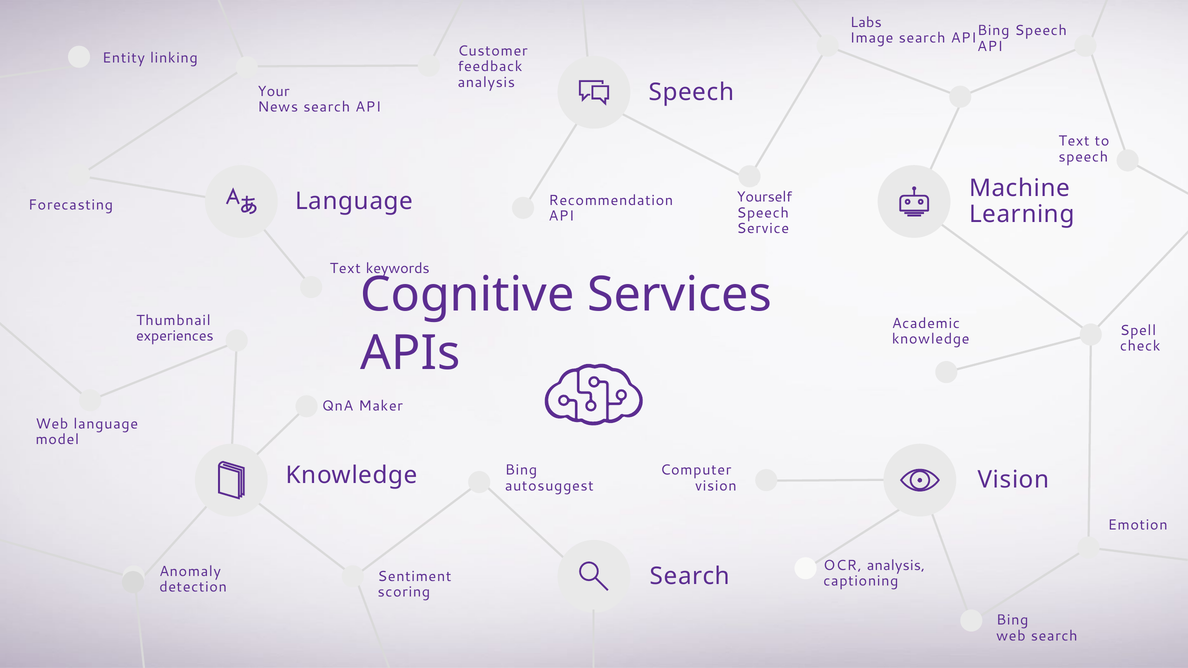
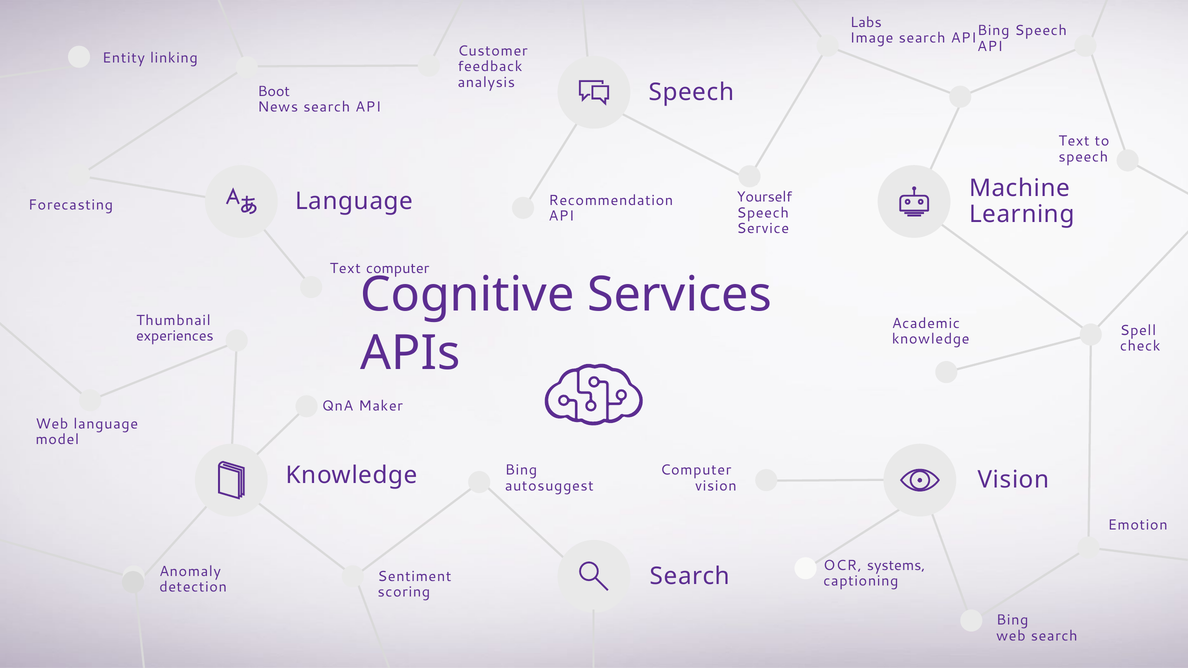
Your: Your -> Boot
Text keywords: keywords -> computer
OCR analysis: analysis -> systems
